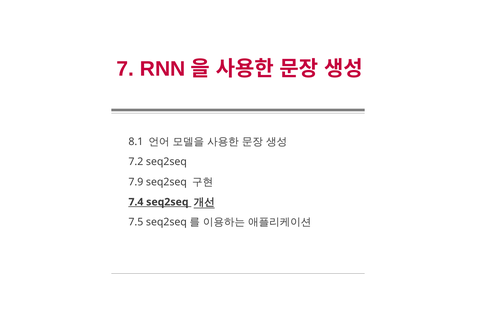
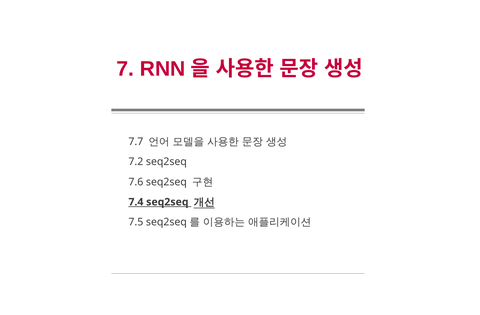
8.1: 8.1 -> 7.7
7.9: 7.9 -> 7.6
